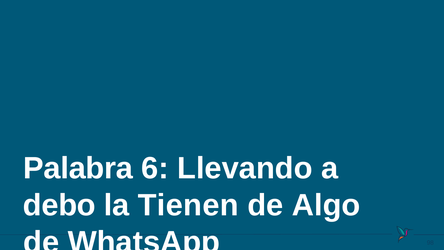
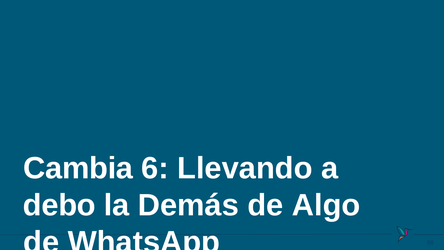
Palabra: Palabra -> Cambia
Tienen: Tienen -> Demás
